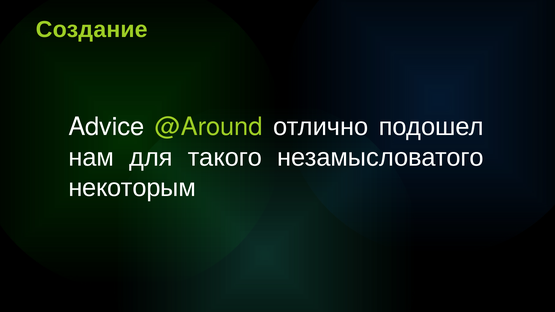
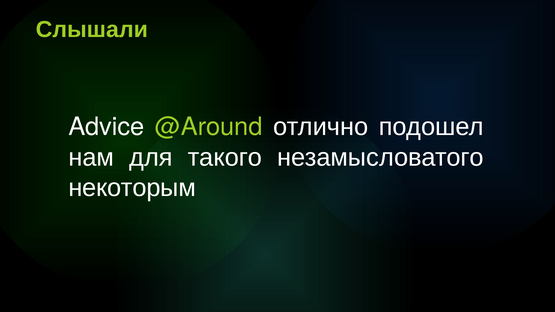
Создание: Создание -> Слышали
